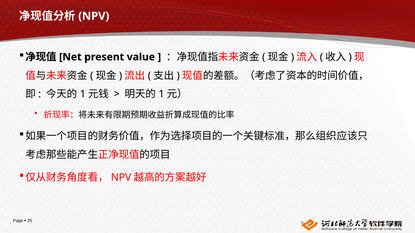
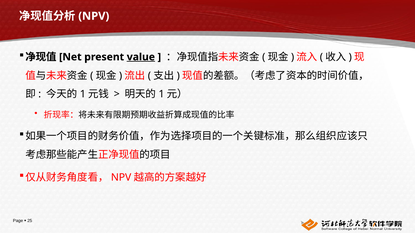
value underline: none -> present
